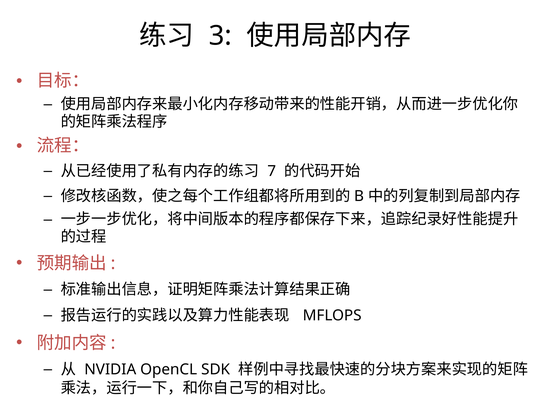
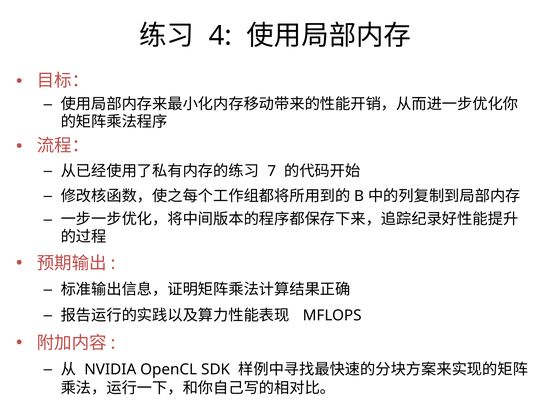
3: 3 -> 4
